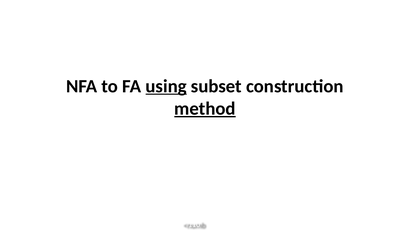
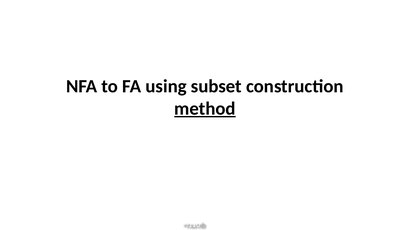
using underline: present -> none
